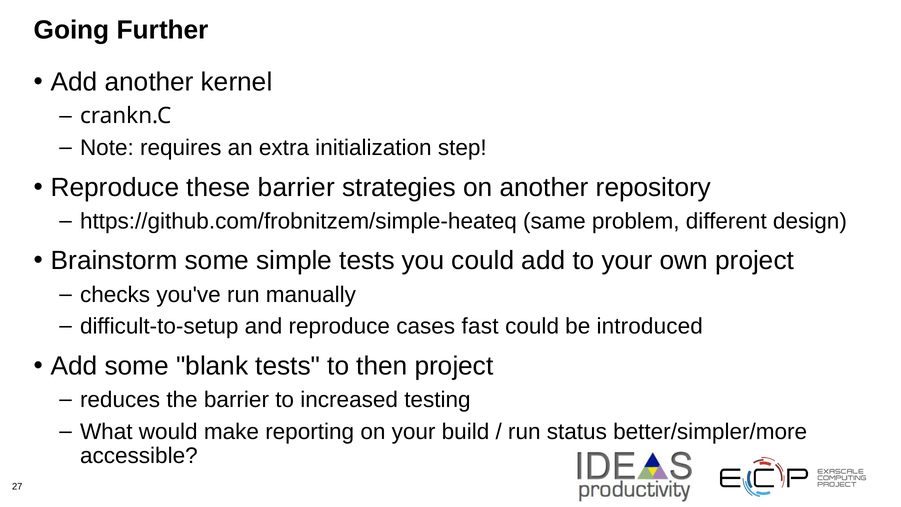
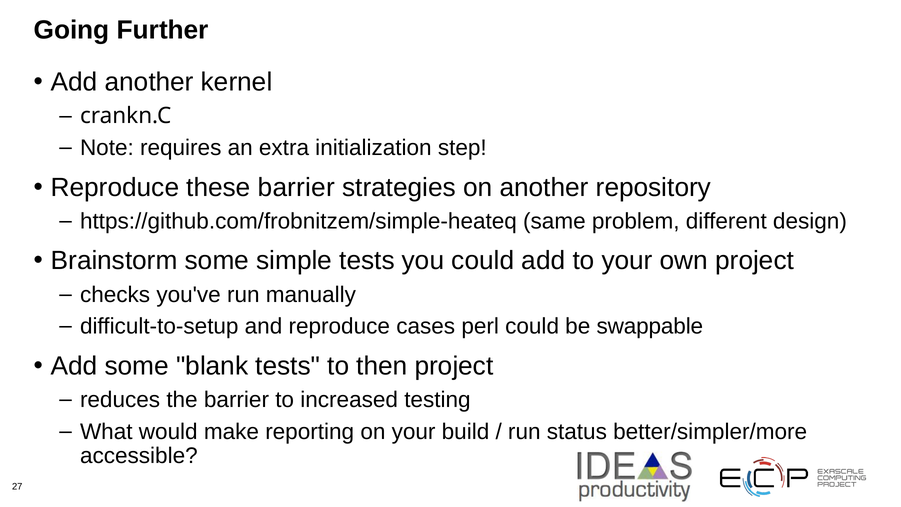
fast: fast -> perl
introduced: introduced -> swappable
